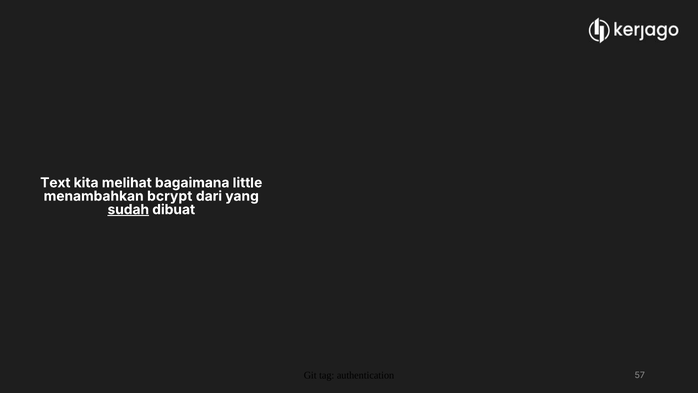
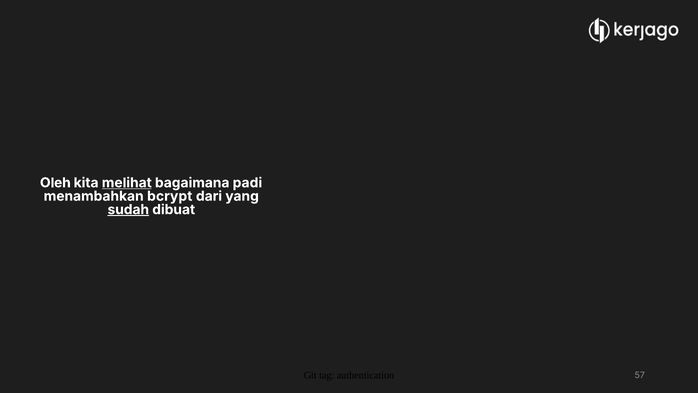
Text: Text -> Oleh
melihat underline: none -> present
little: little -> padi
